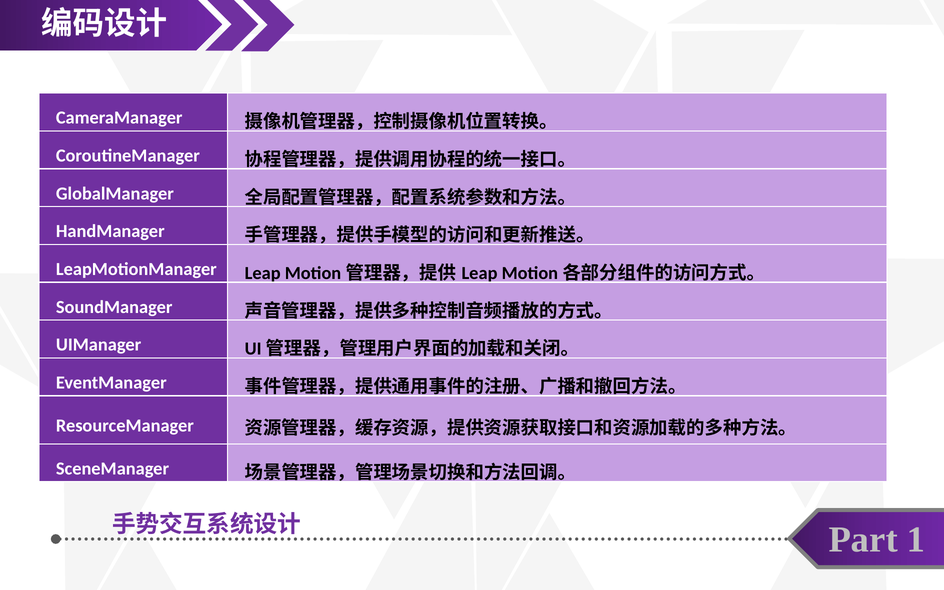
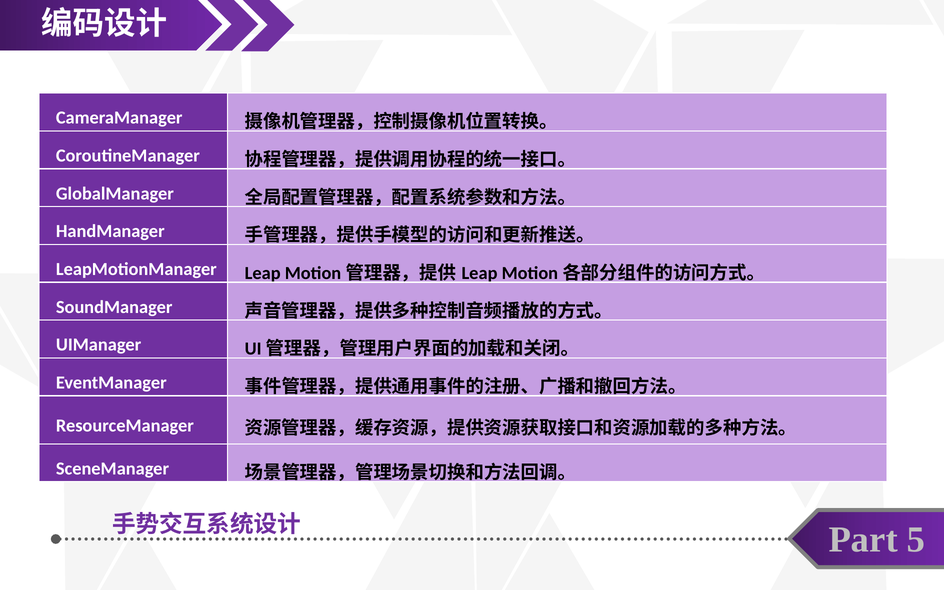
1: 1 -> 5
